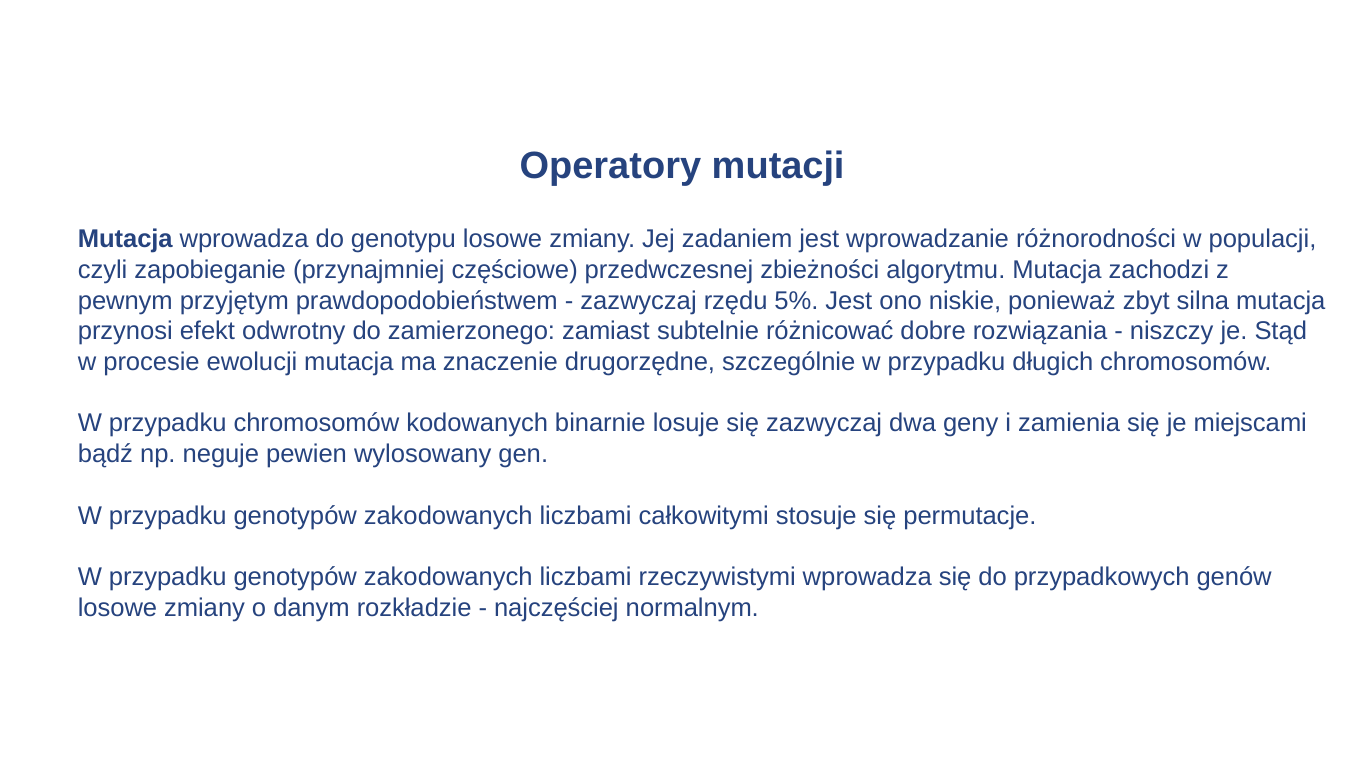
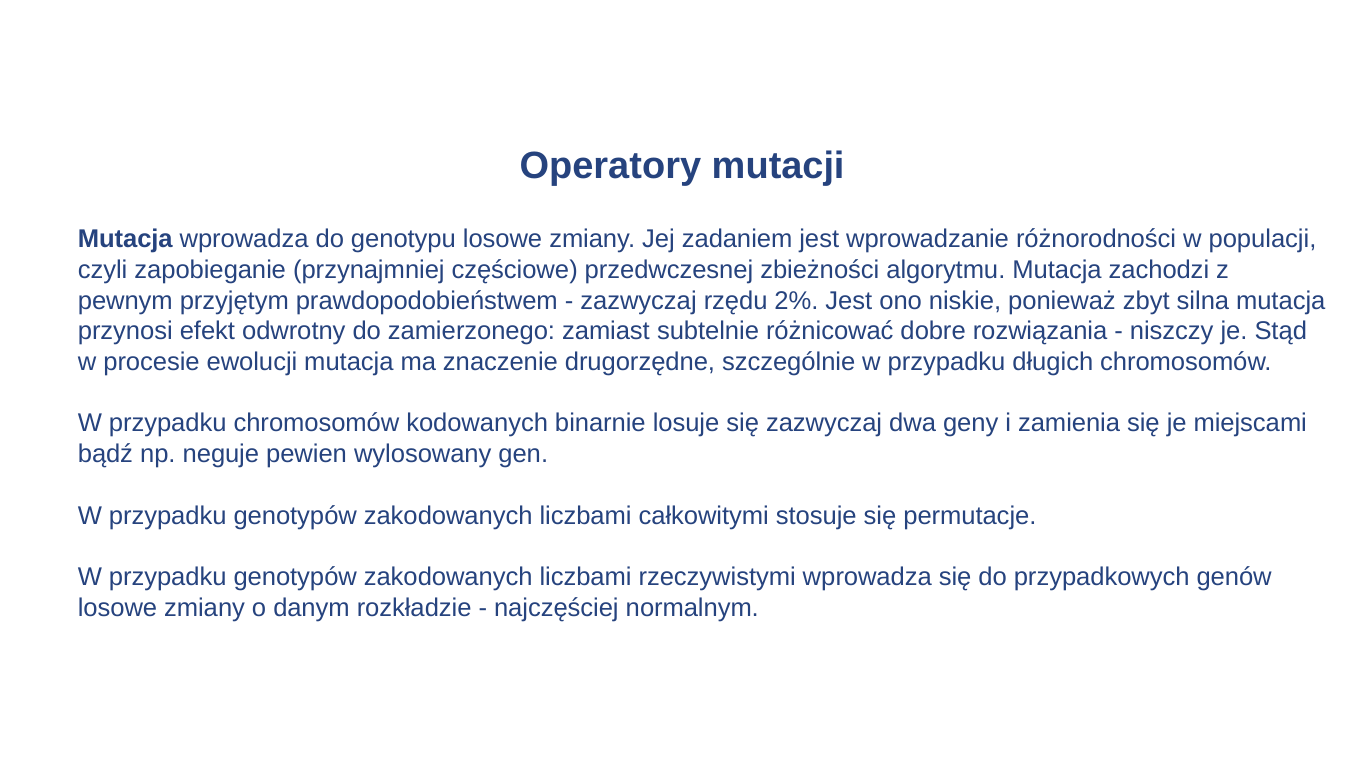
5%: 5% -> 2%
